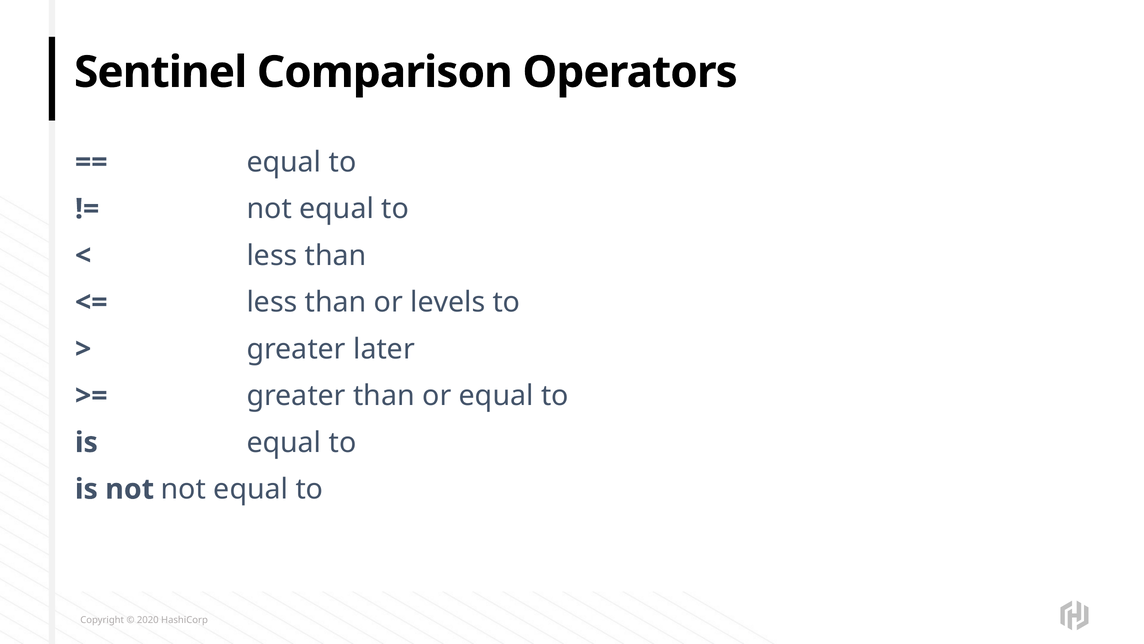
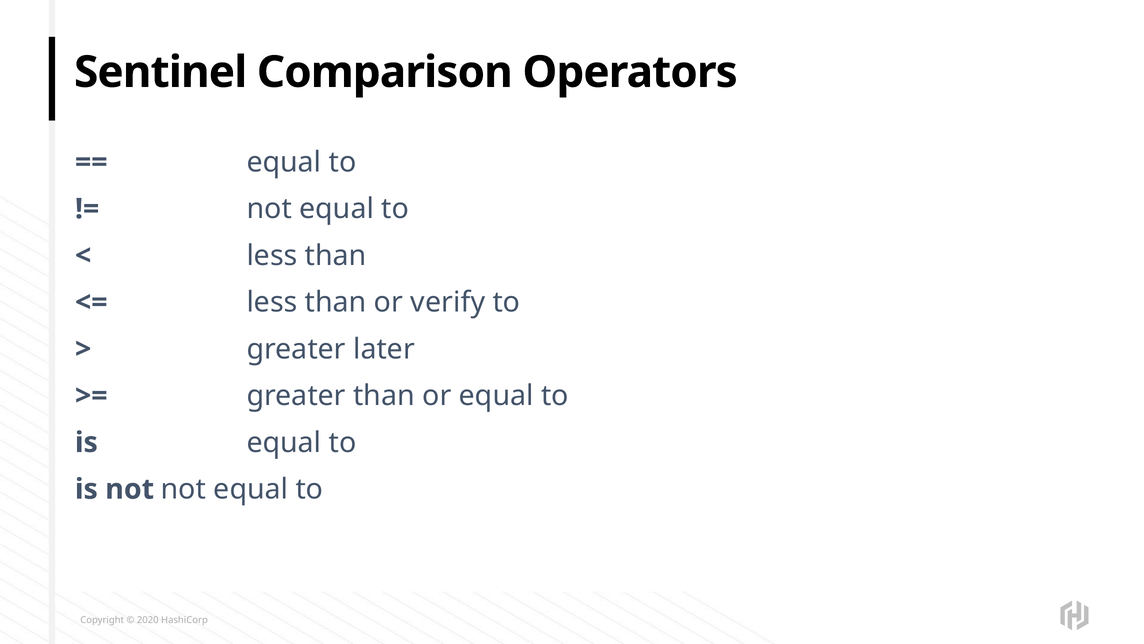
levels: levels -> verify
